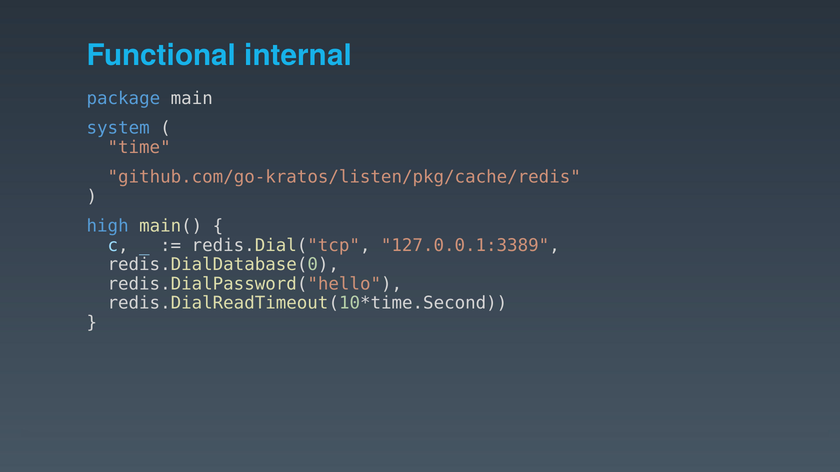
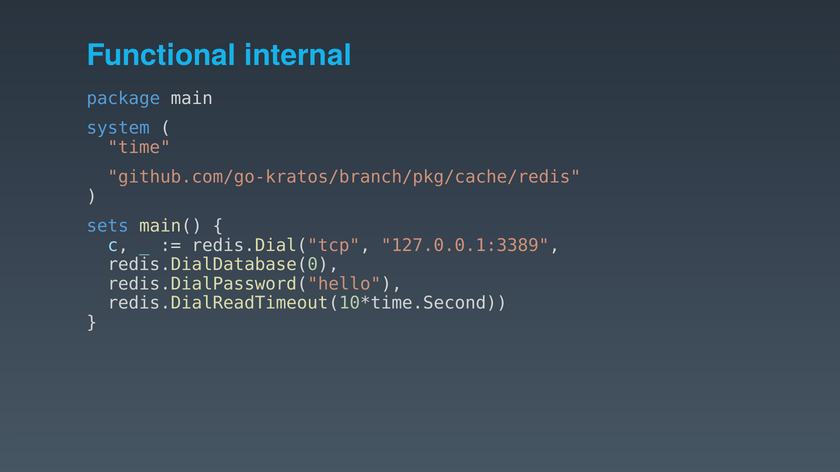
github.com/go-kratos/listen/pkg/cache/redis: github.com/go-kratos/listen/pkg/cache/redis -> github.com/go-kratos/branch/pkg/cache/redis
high: high -> sets
